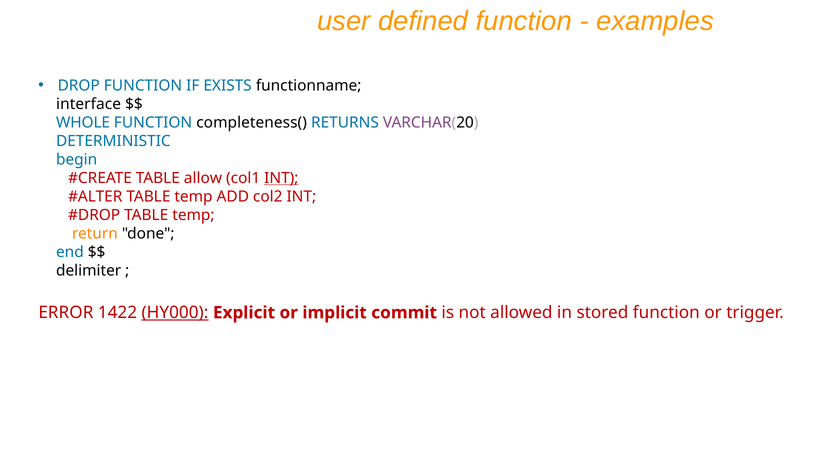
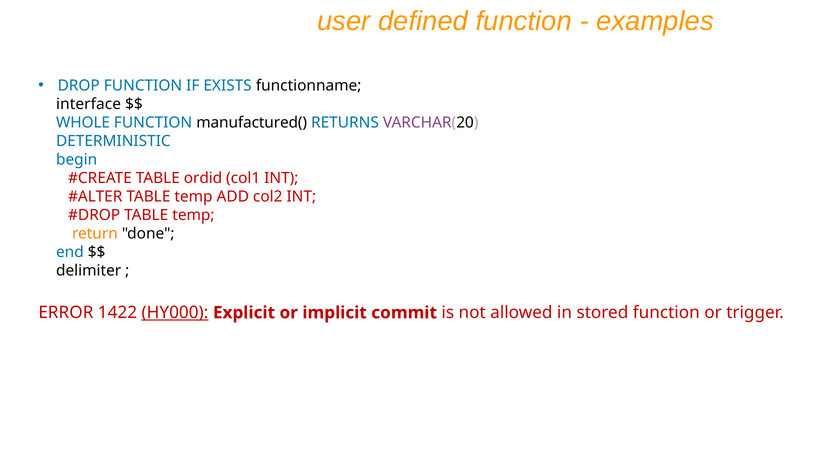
completeness(: completeness( -> manufactured(
allow: allow -> ordid
INT at (281, 178) underline: present -> none
